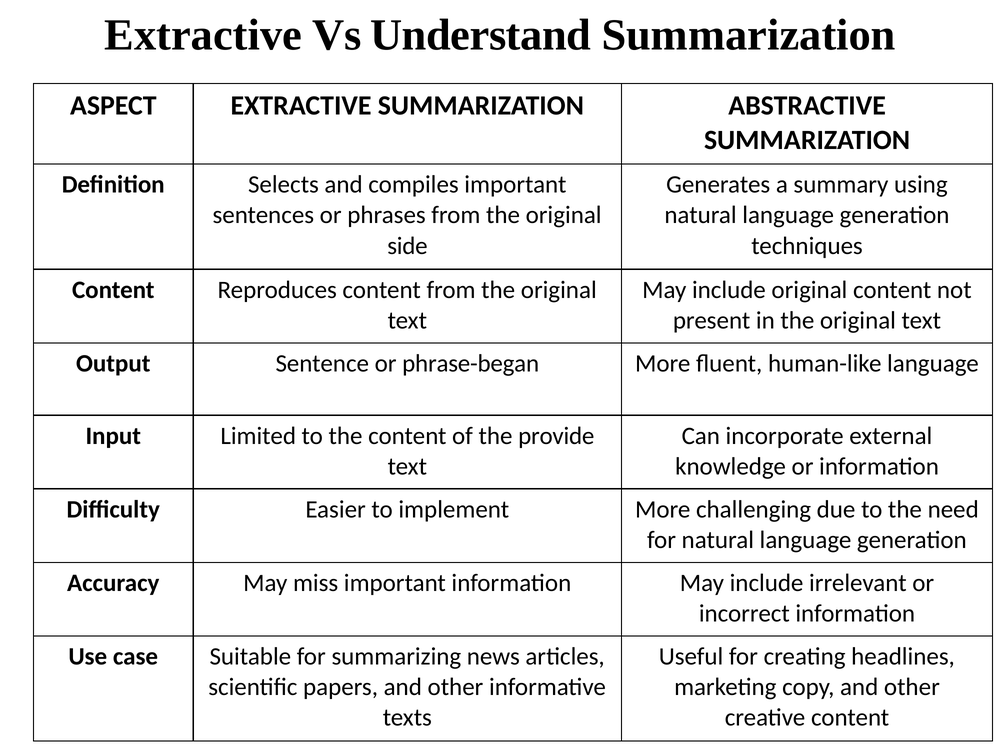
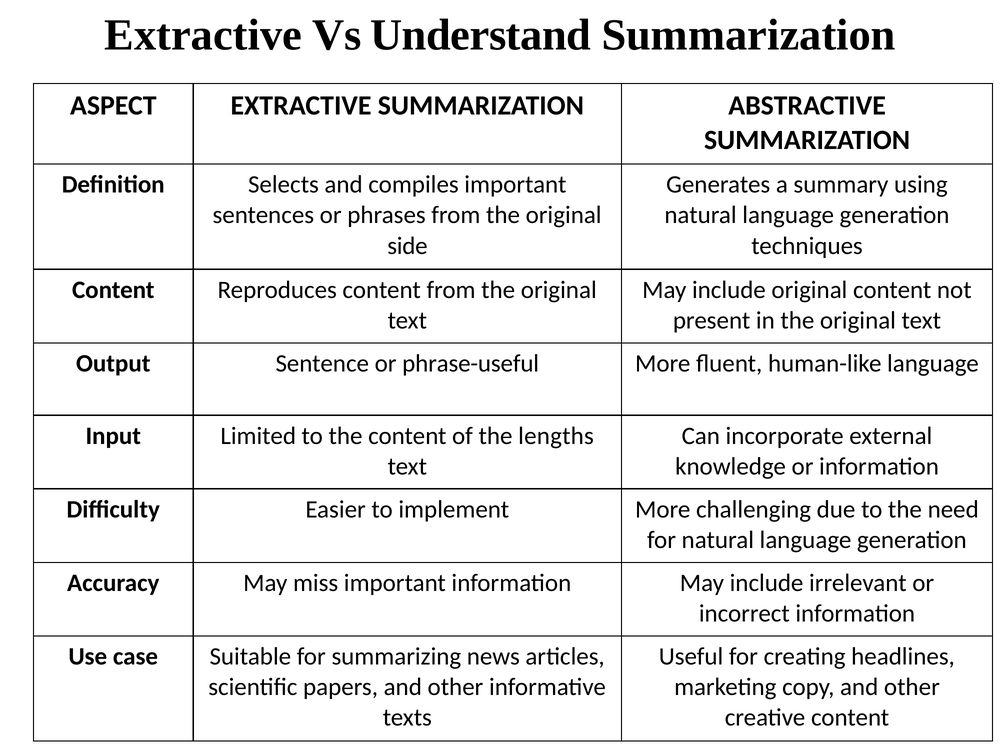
phrase-began: phrase-began -> phrase-useful
provide: provide -> lengths
